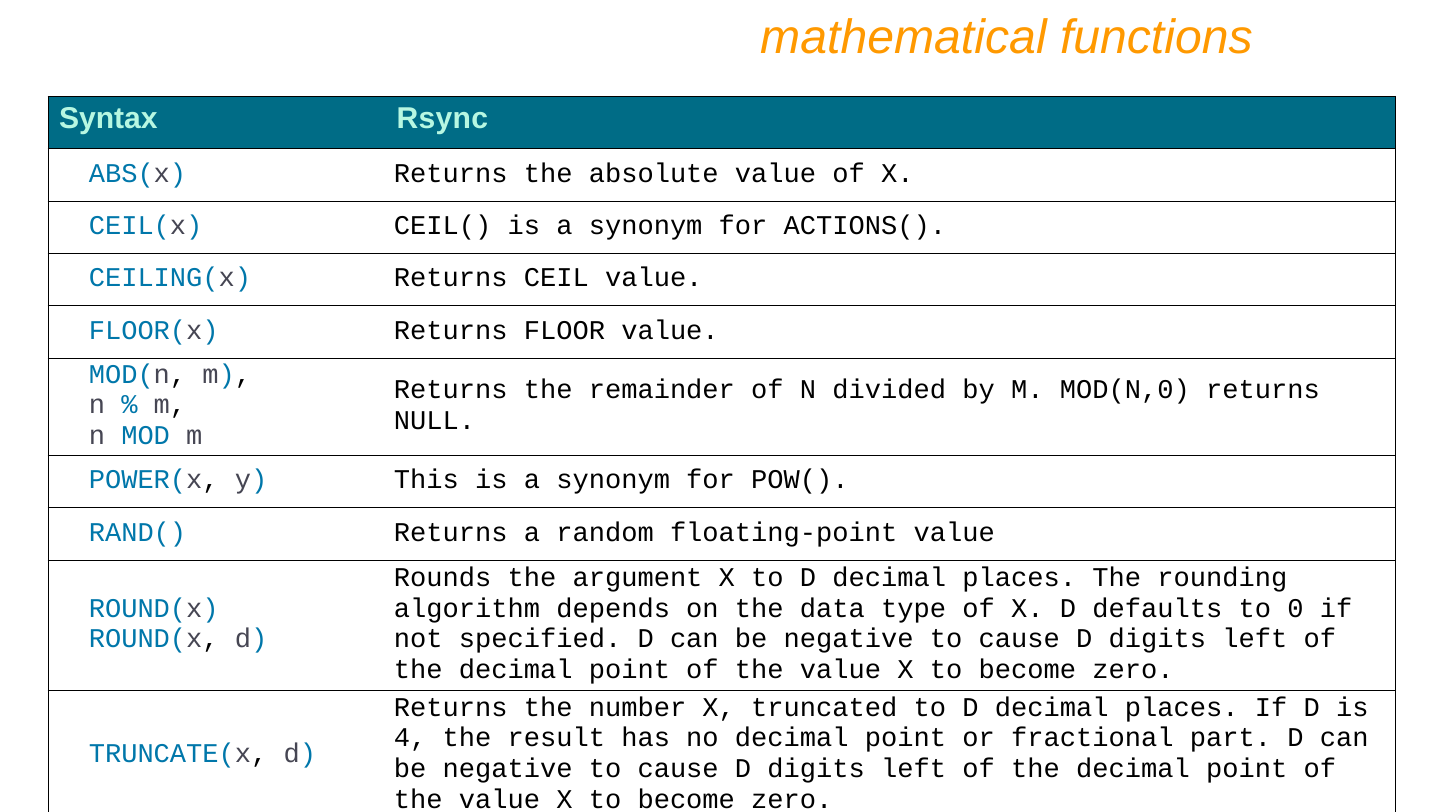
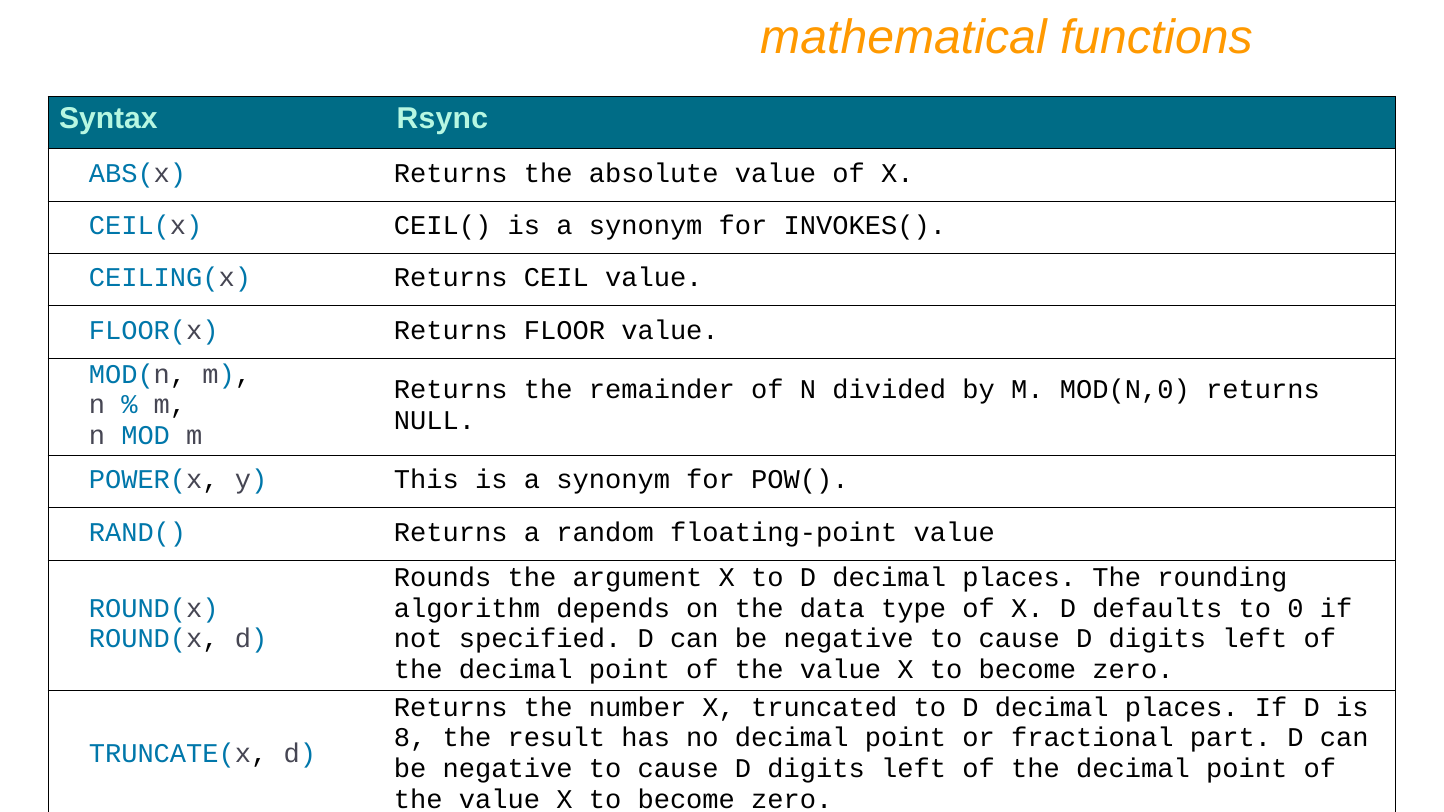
ACTIONS(: ACTIONS( -> INVOKES(
4: 4 -> 8
